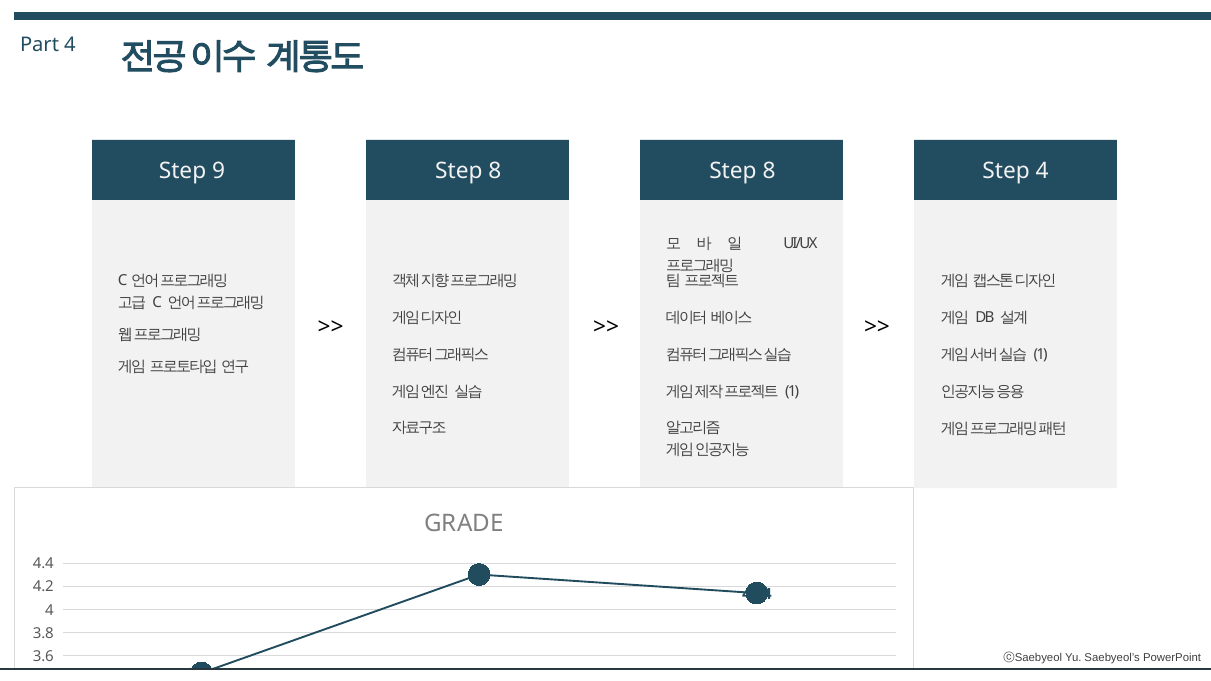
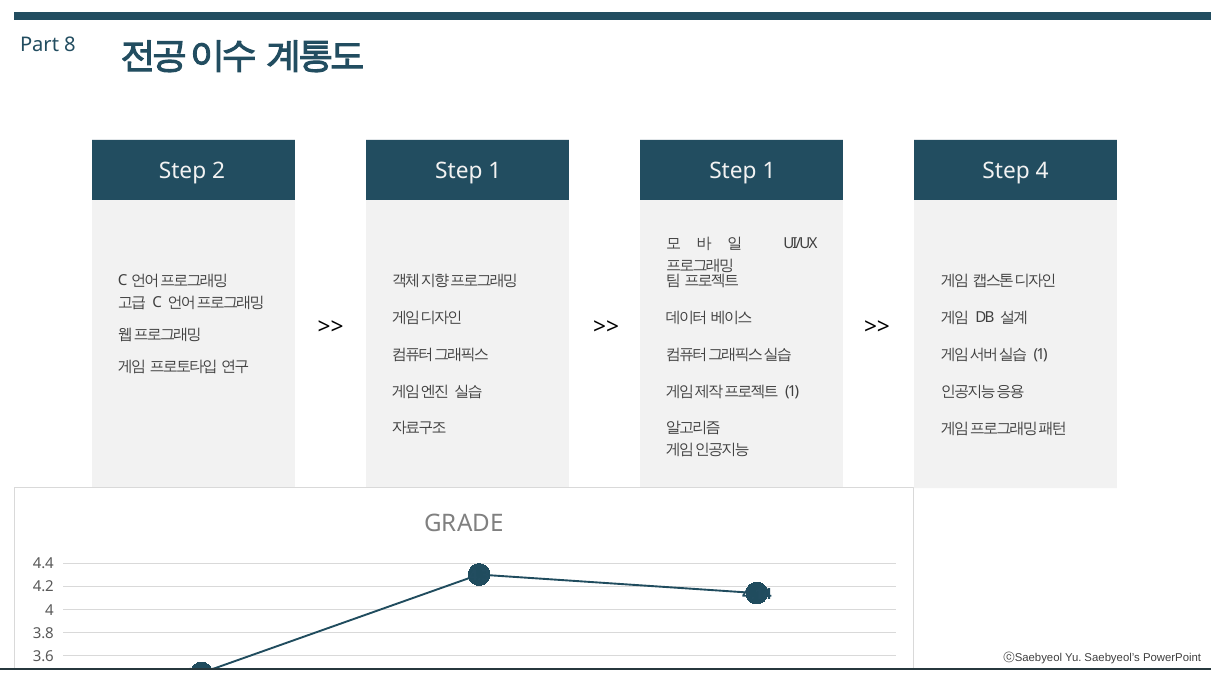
Part 4: 4 -> 8
Step 9: 9 -> 2
8 at (495, 171): 8 -> 1
8 at (769, 171): 8 -> 1
